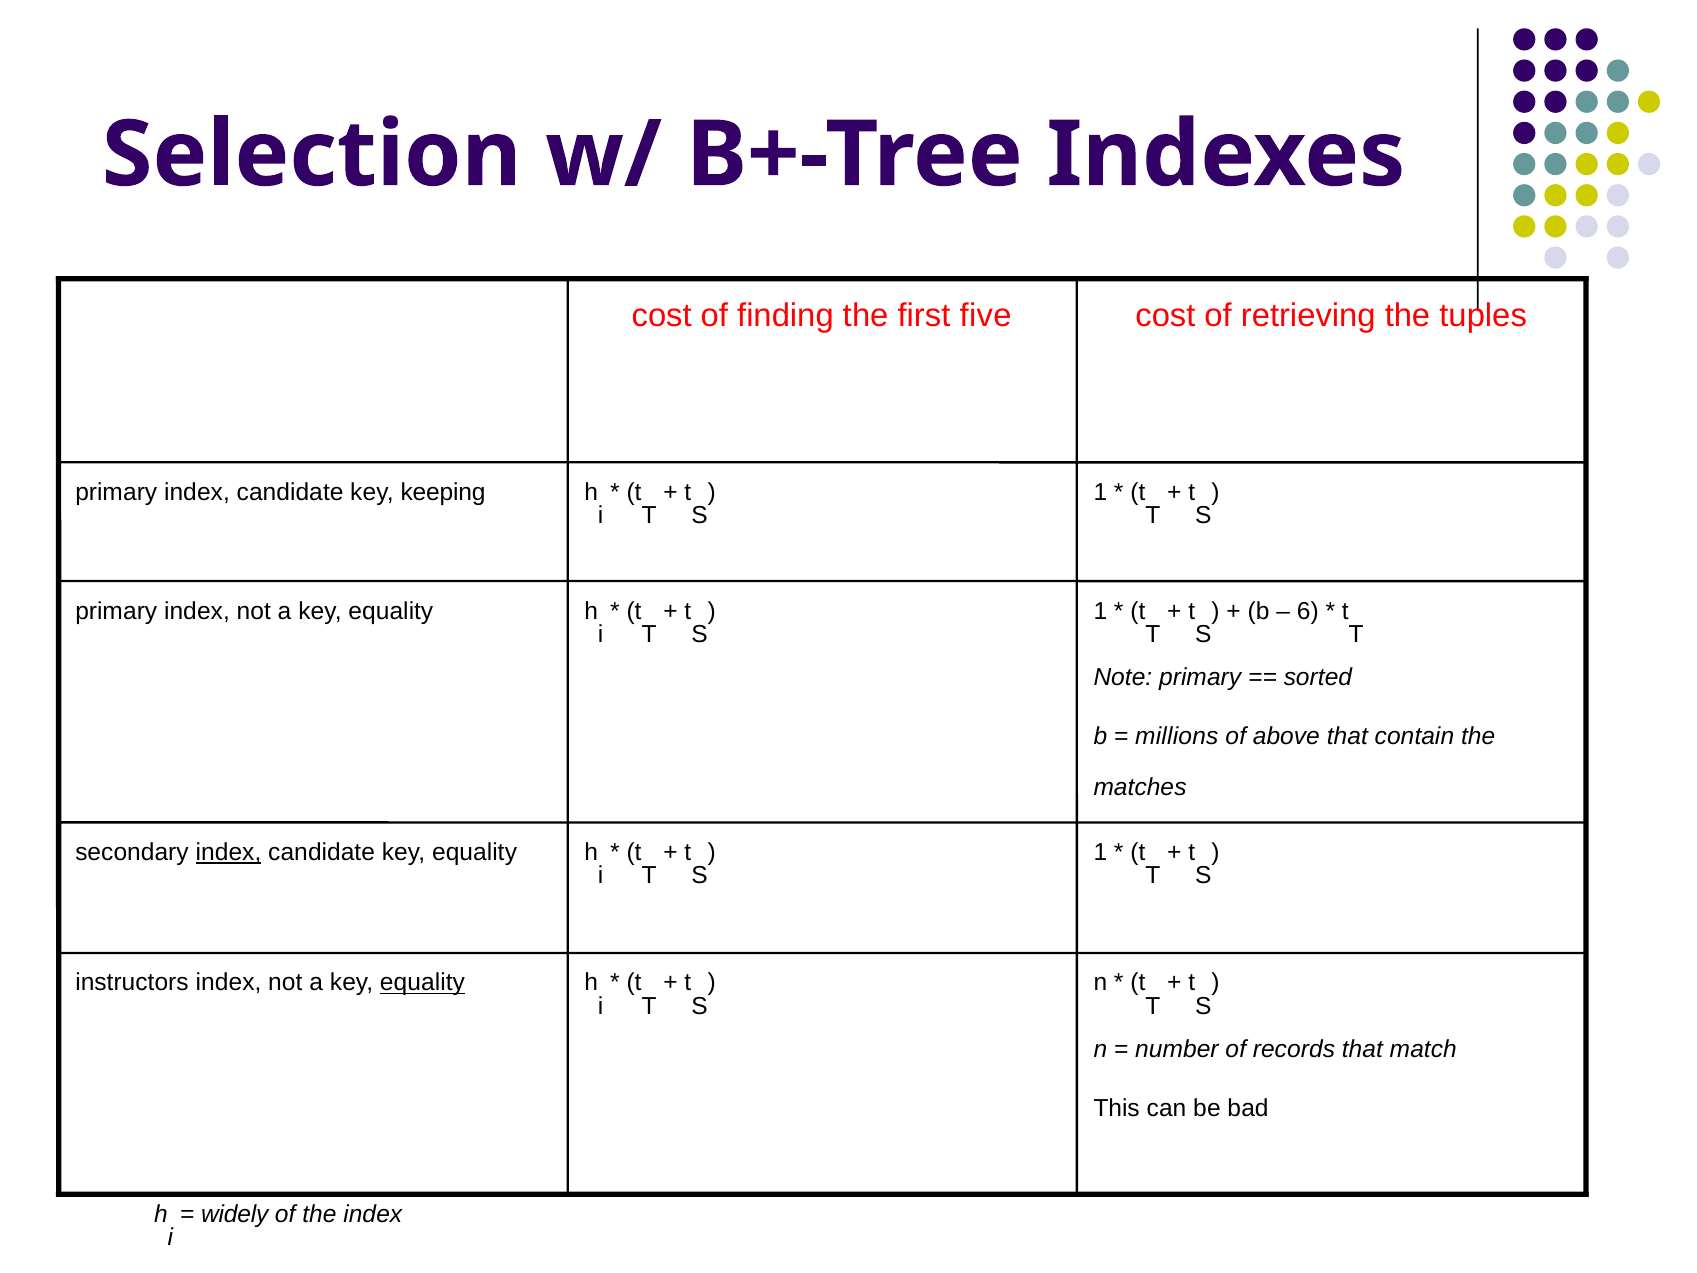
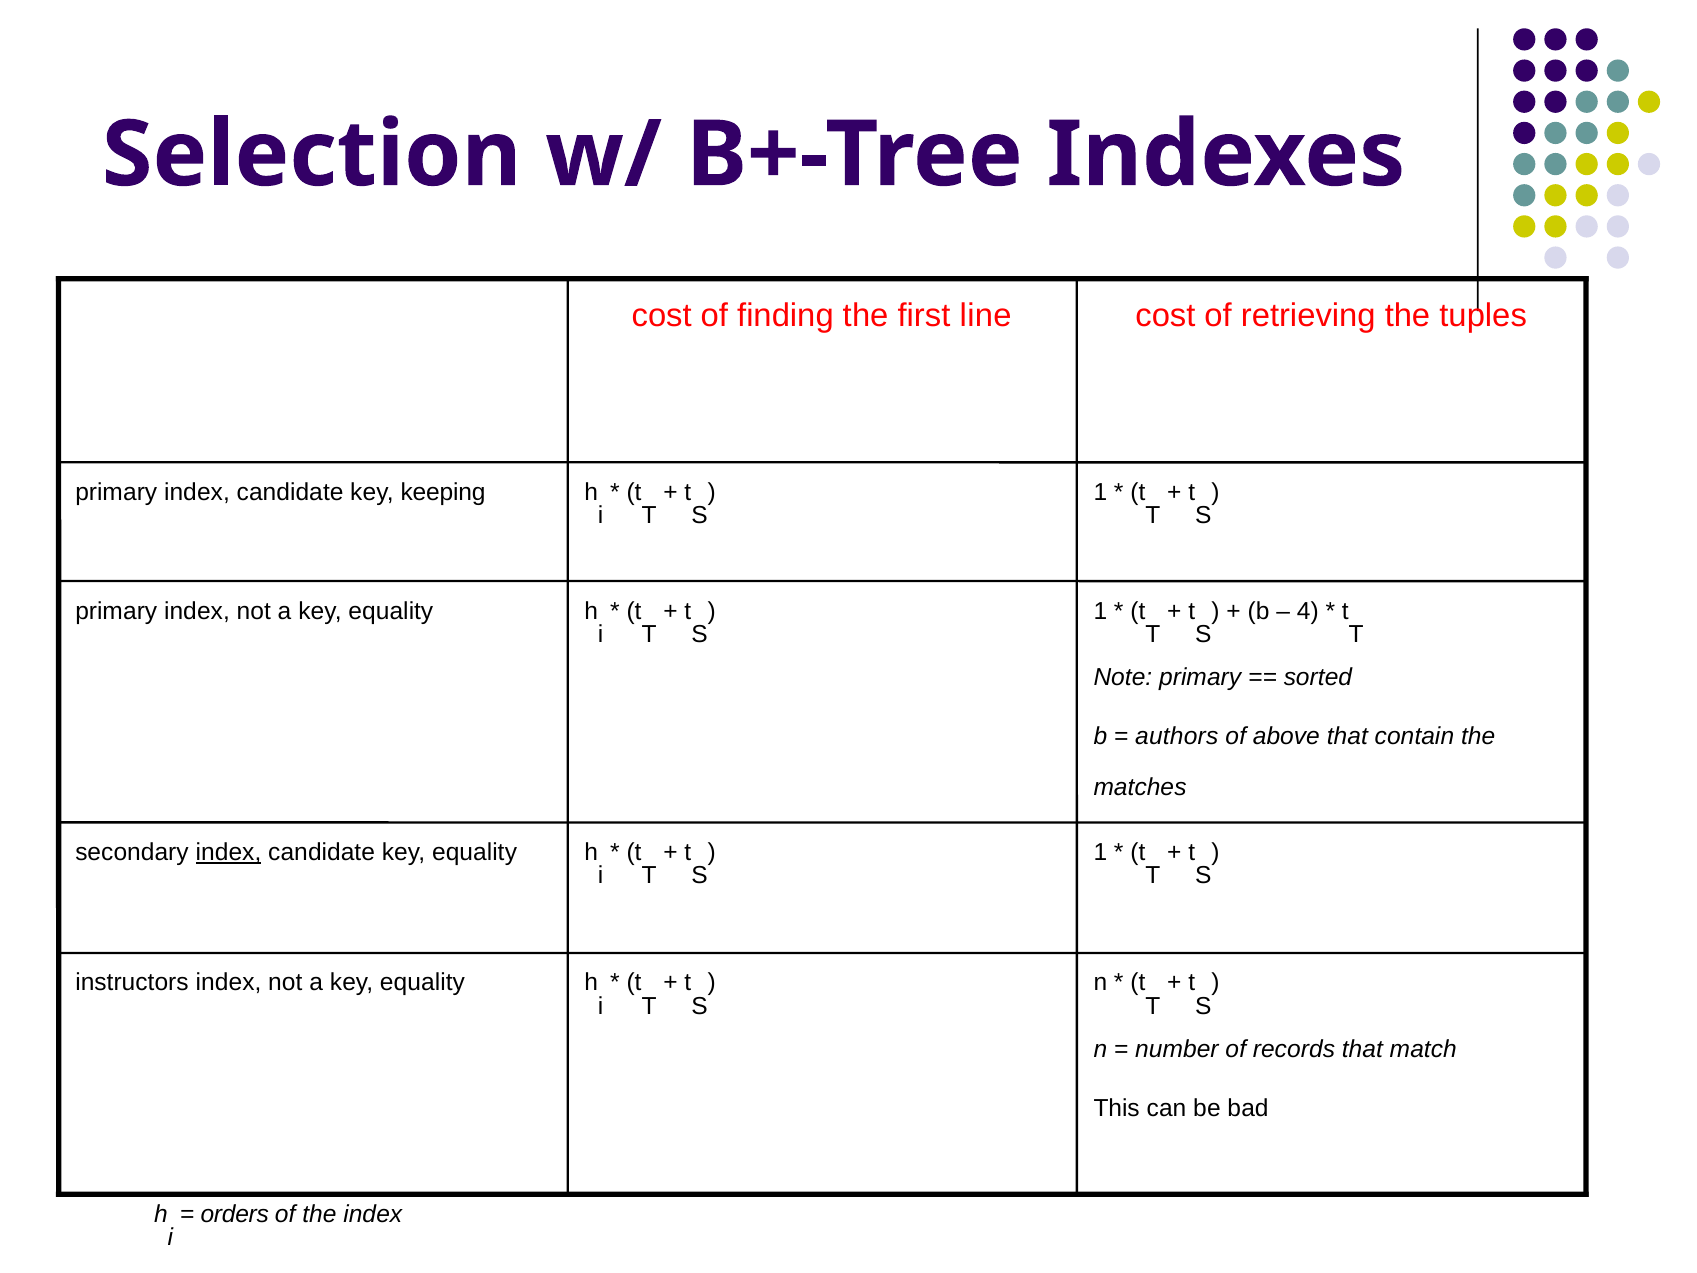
five: five -> line
6: 6 -> 4
millions: millions -> authors
equality at (422, 983) underline: present -> none
widely: widely -> orders
